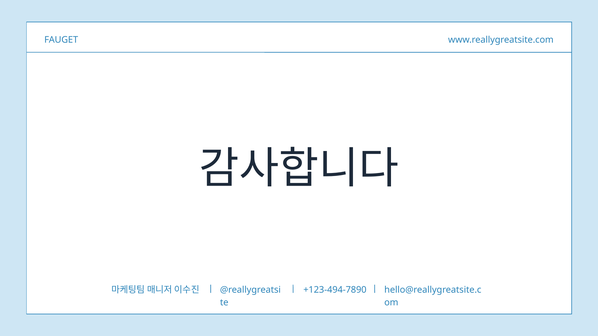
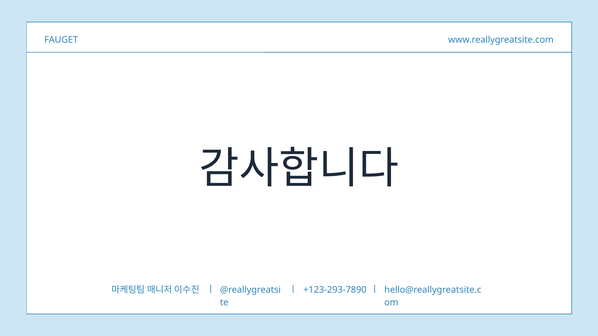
+123-494-7890: +123-494-7890 -> +123-293-7890
